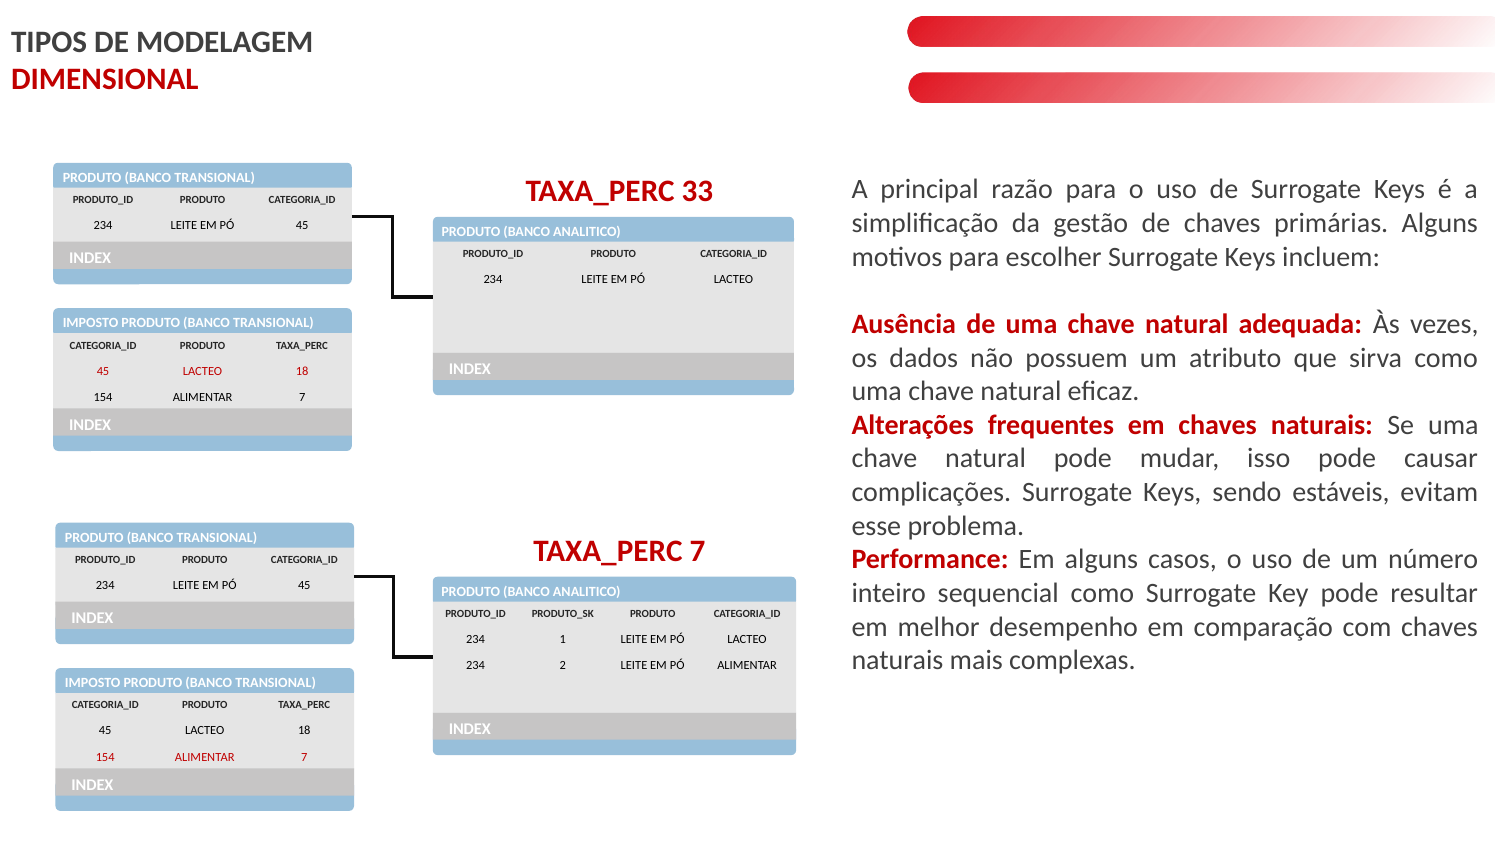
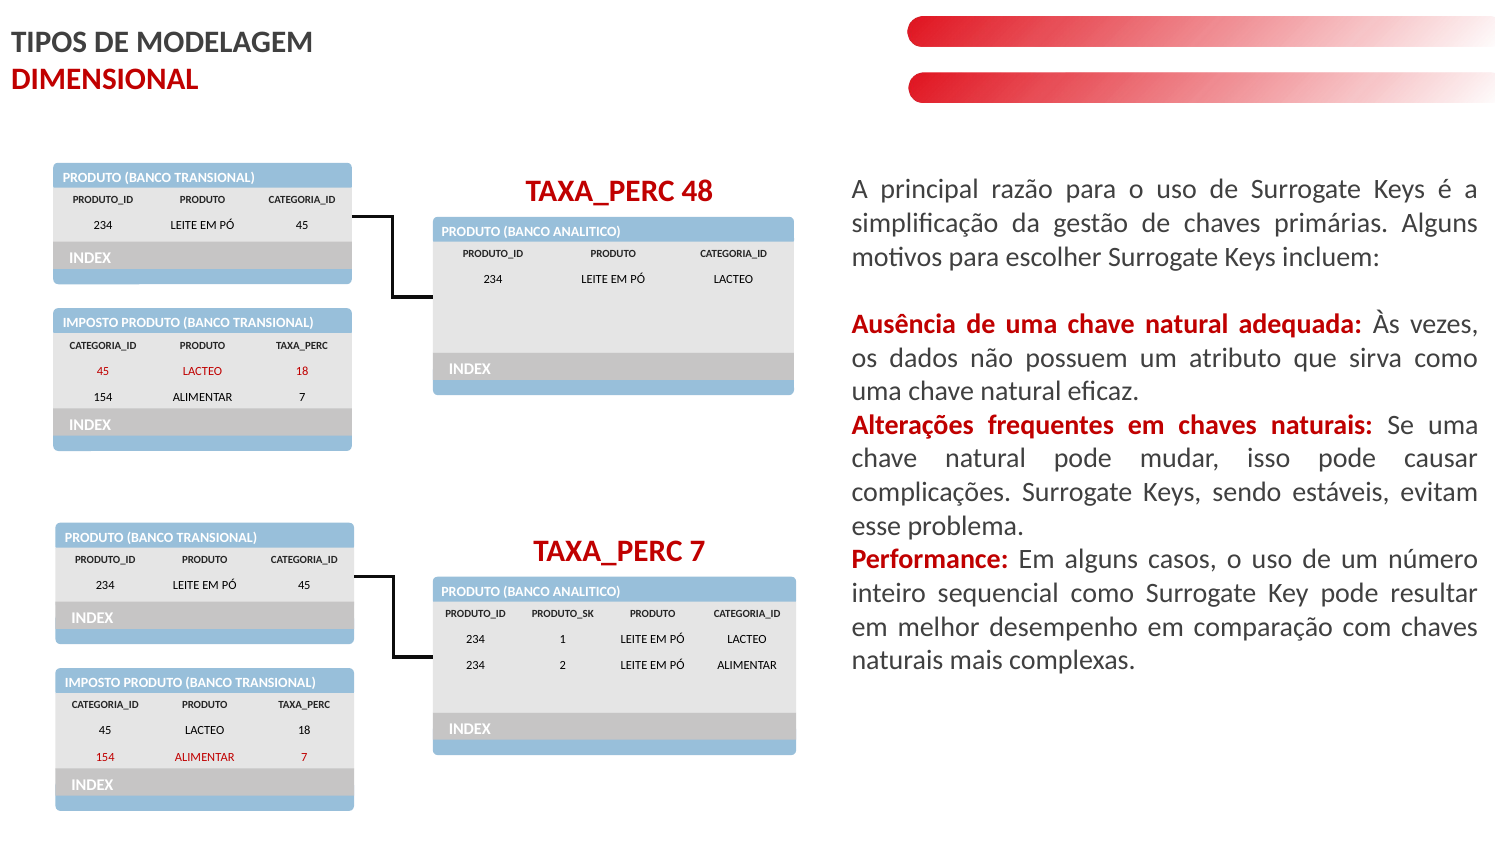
33: 33 -> 48
